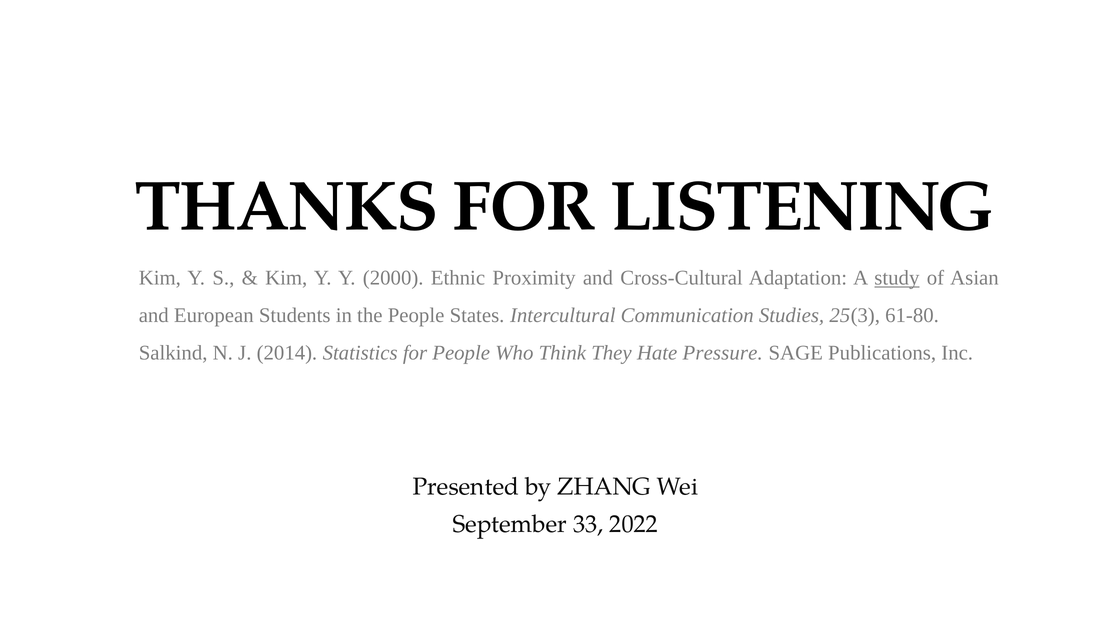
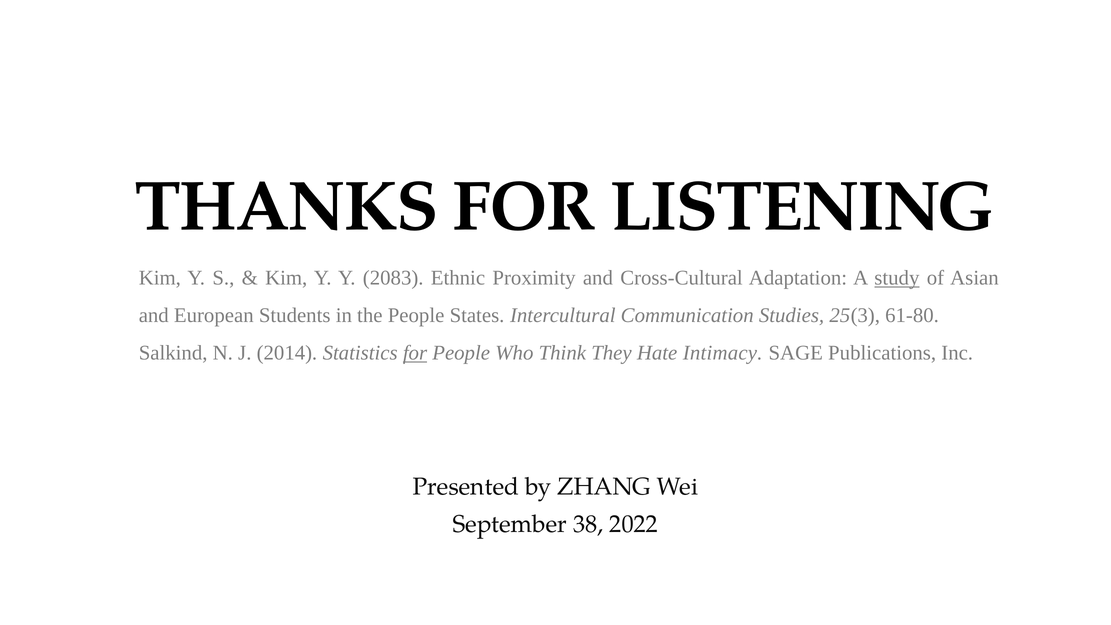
2000: 2000 -> 2083
for at (415, 353) underline: none -> present
Pressure: Pressure -> Intimacy
33: 33 -> 38
